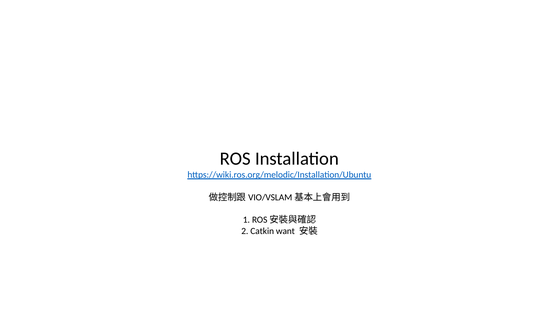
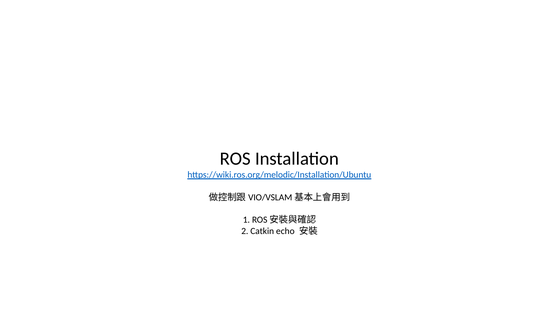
want: want -> echo
